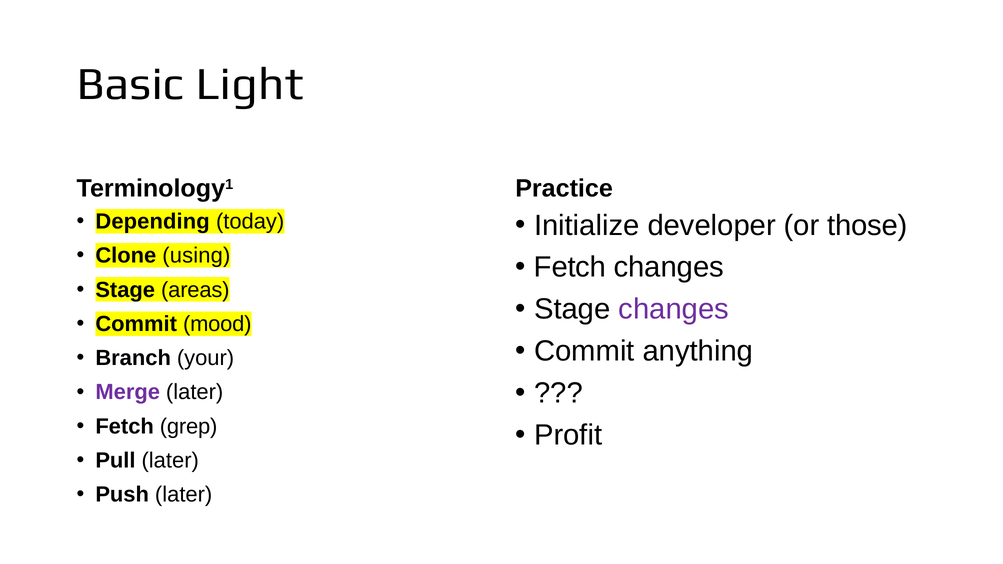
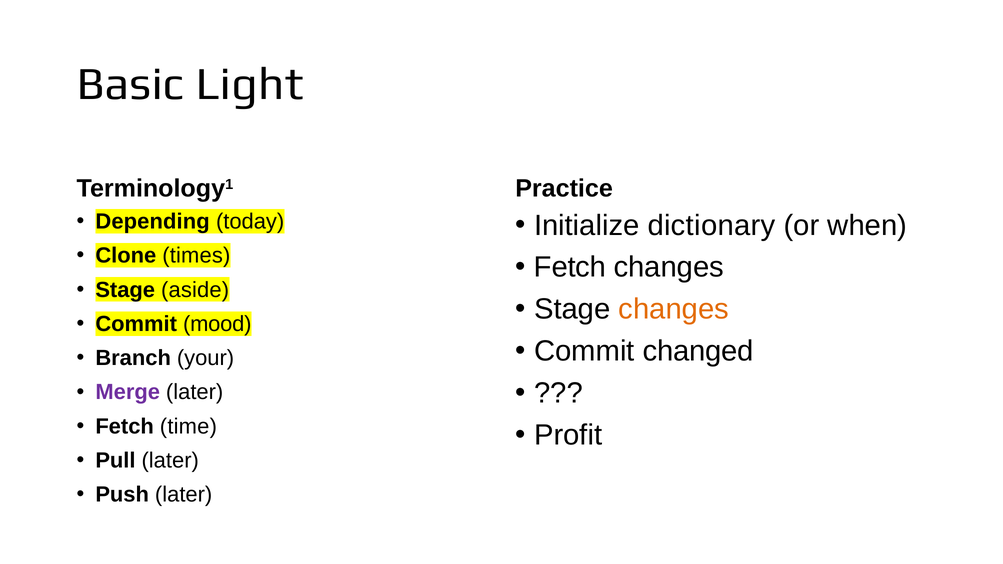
developer: developer -> dictionary
those: those -> when
using: using -> times
areas: areas -> aside
changes at (674, 309) colour: purple -> orange
anything: anything -> changed
grep: grep -> time
